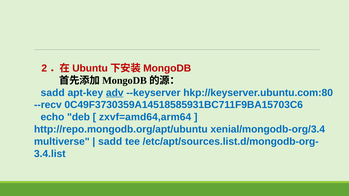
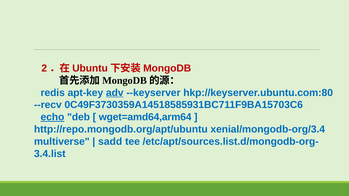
sadd at (53, 93): sadd -> redis
echo underline: none -> present
zxvf=amd64,arm64: zxvf=amd64,arm64 -> wget=amd64,arm64
